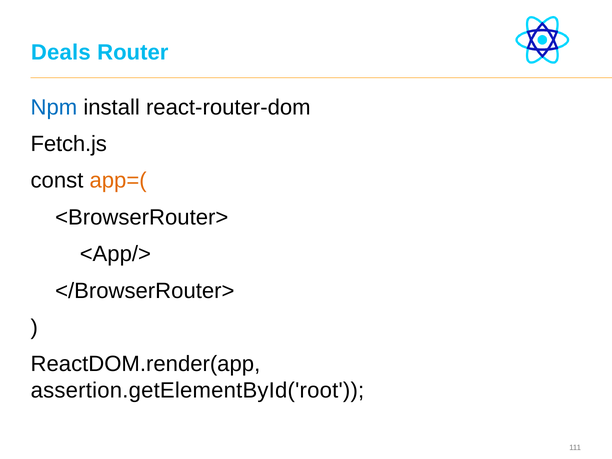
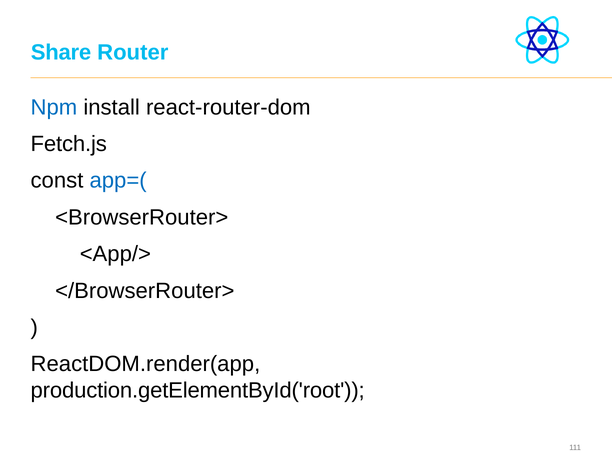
Deals: Deals -> Share
app=( colour: orange -> blue
assertion.getElementById('root: assertion.getElementById('root -> production.getElementById('root
